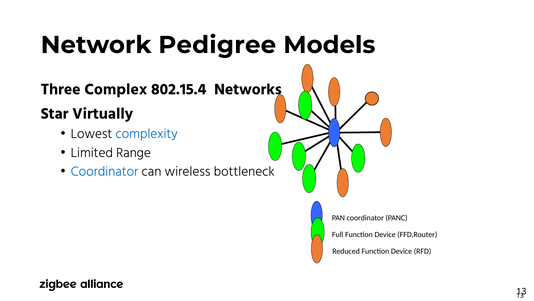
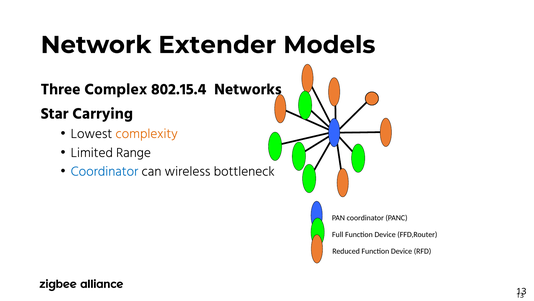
Pedigree: Pedigree -> Extender
Virtually: Virtually -> Carrying
complexity colour: blue -> orange
